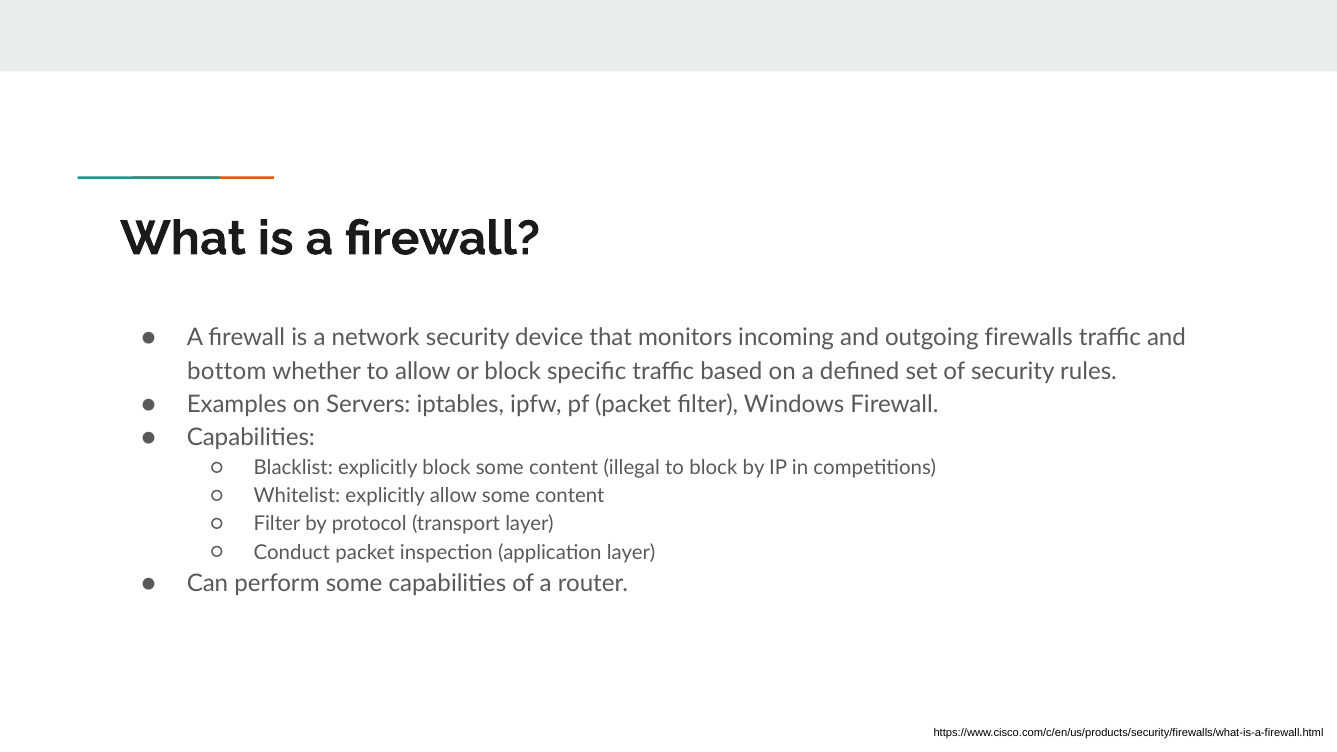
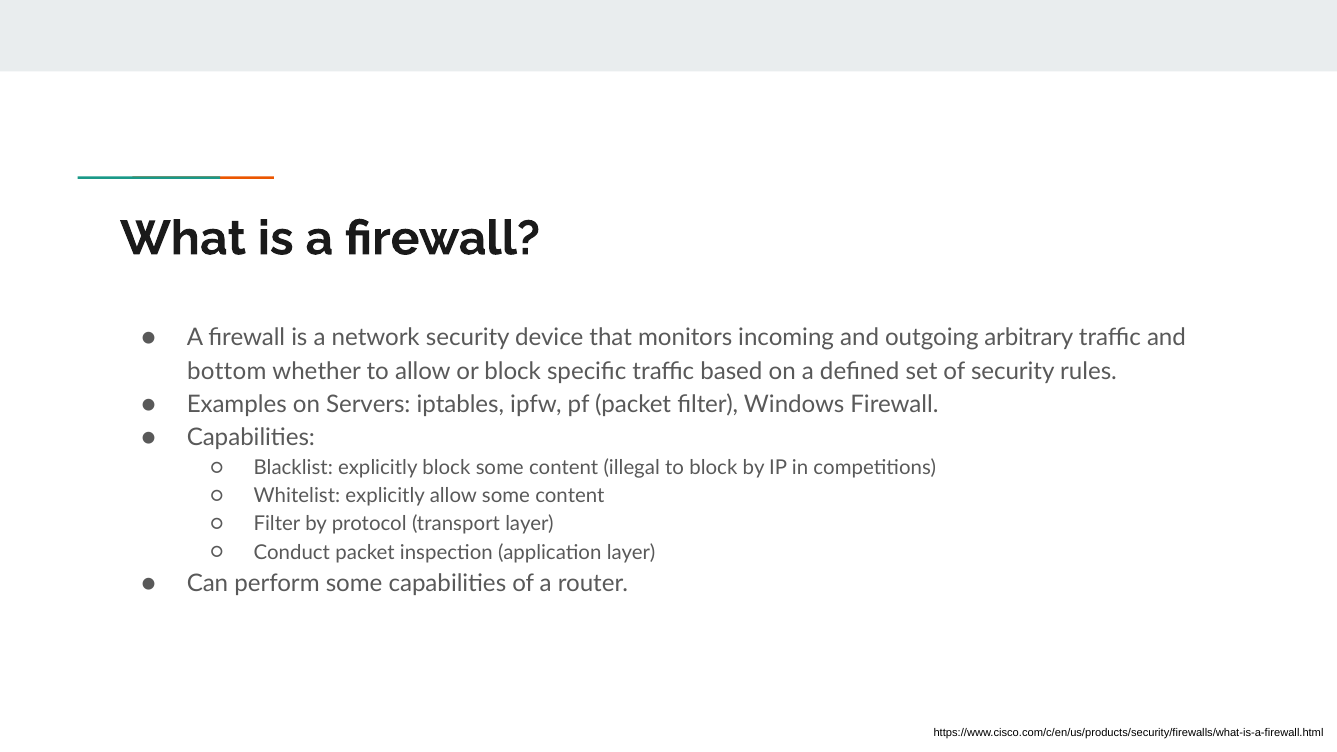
firewalls: firewalls -> arbitrary
